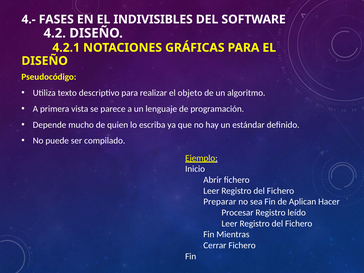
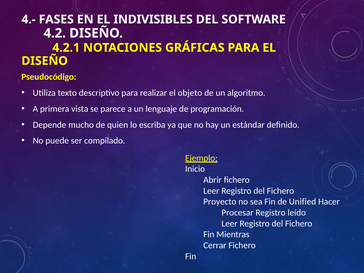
Preparar: Preparar -> Proyecto
Aplican: Aplican -> Unified
